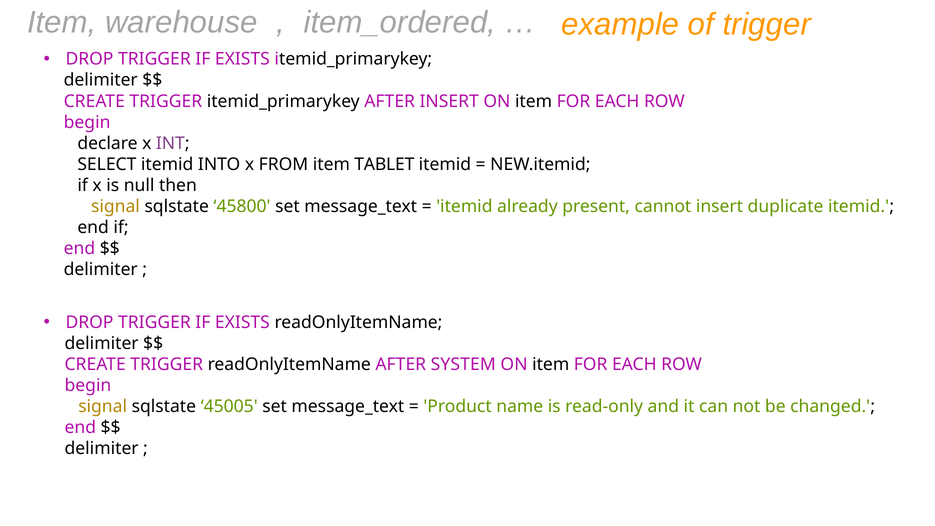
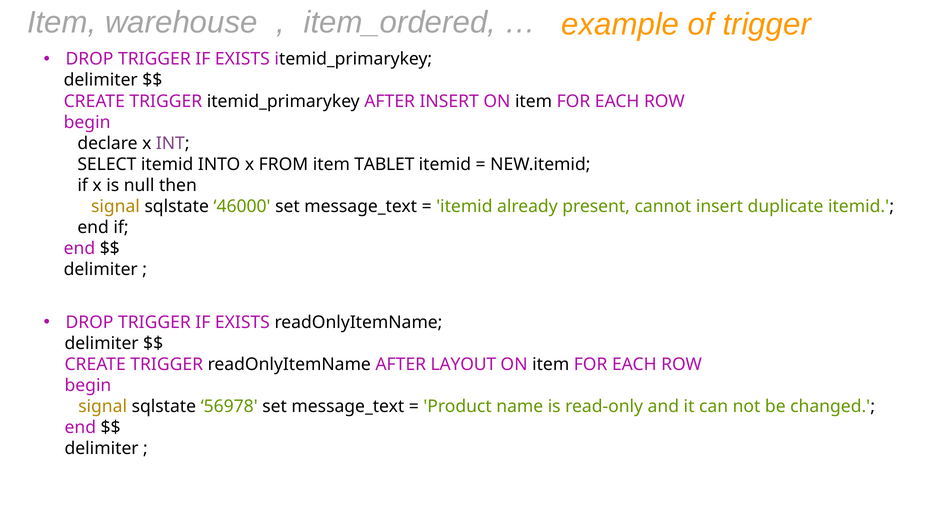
45800: 45800 -> 46000
SYSTEM: SYSTEM -> LAYOUT
45005: 45005 -> 56978
